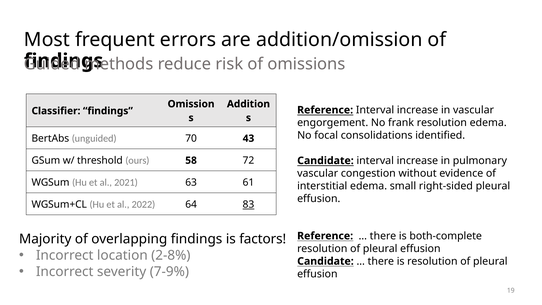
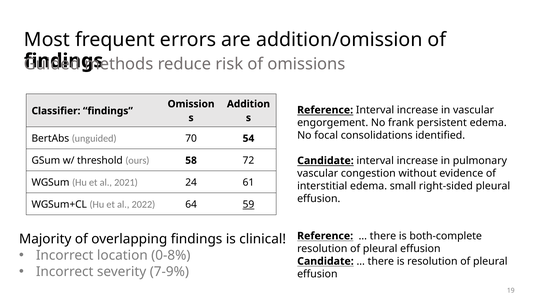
frank resolution: resolution -> persistent
43: 43 -> 54
63: 63 -> 24
83: 83 -> 59
factors: factors -> clinical
2-8%: 2-8% -> 0-8%
